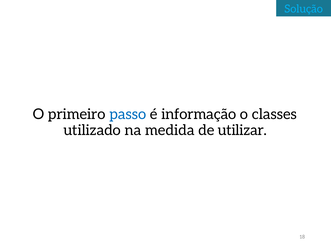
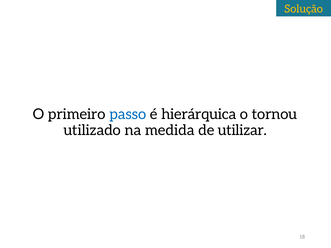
Solução colour: light blue -> yellow
informação: informação -> hierárquica
classes: classes -> tornou
